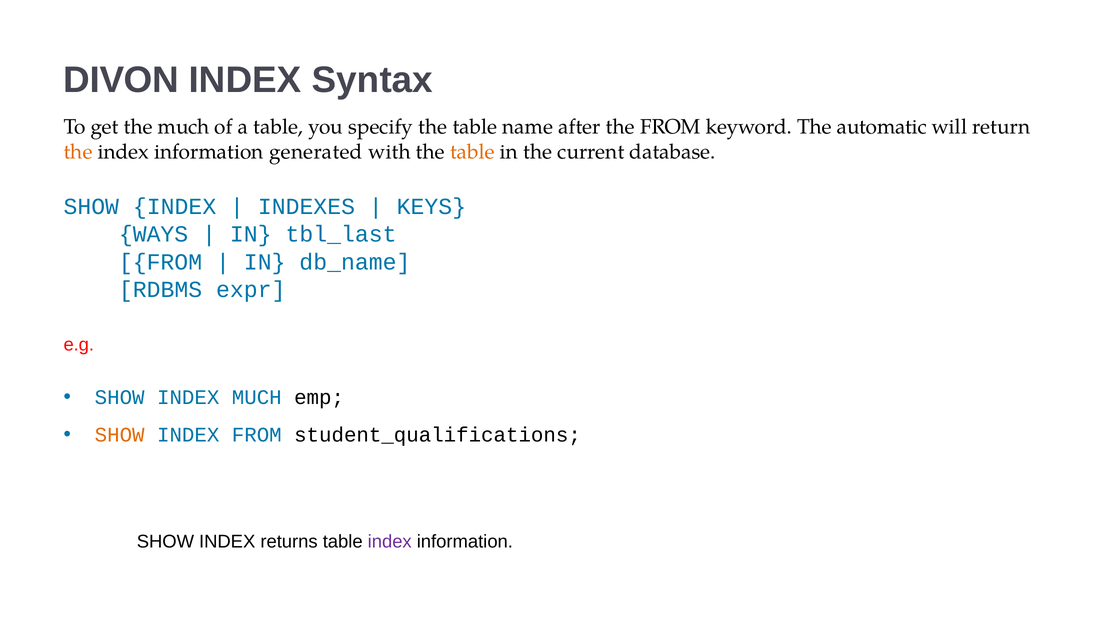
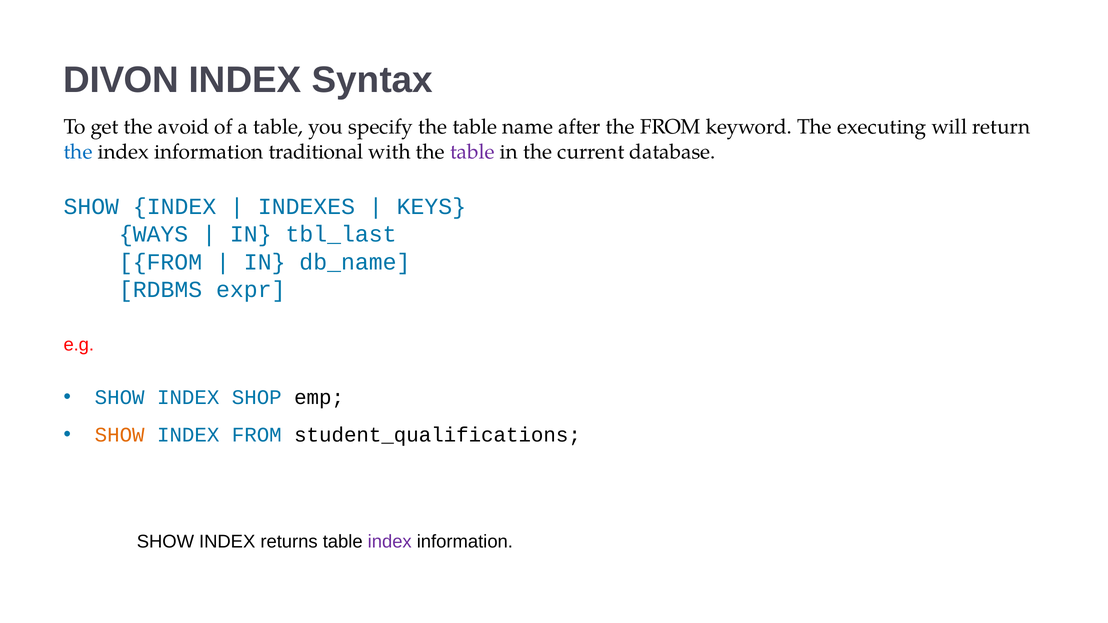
the much: much -> avoid
automatic: automatic -> executing
the at (78, 152) colour: orange -> blue
generated: generated -> traditional
table at (472, 152) colour: orange -> purple
INDEX MUCH: MUCH -> SHOP
